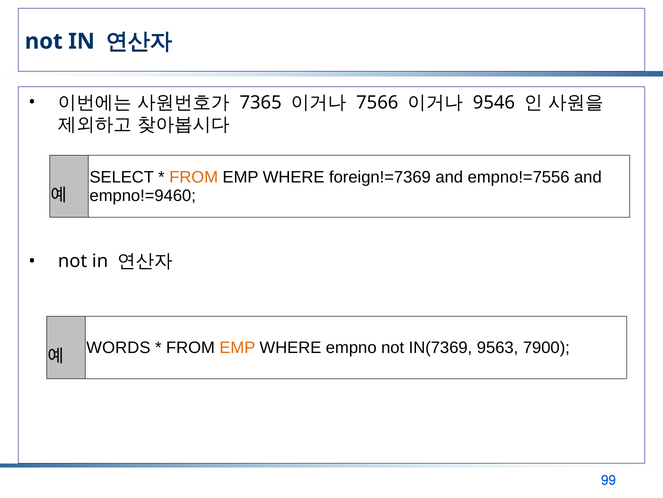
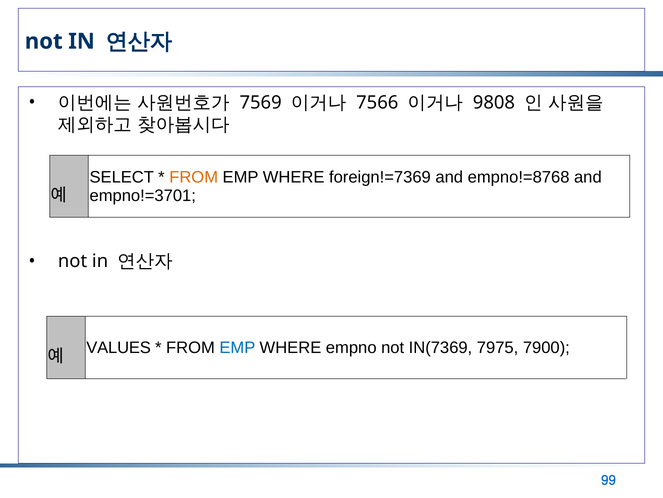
7365: 7365 -> 7569
9546: 9546 -> 9808
empno!=7556: empno!=7556 -> empno!=8768
empno!=9460: empno!=9460 -> empno!=3701
WORDS: WORDS -> VALUES
EMP at (237, 347) colour: orange -> blue
9563: 9563 -> 7975
